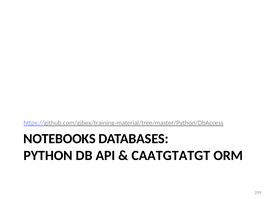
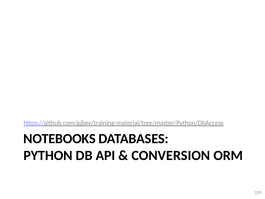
CAATGTATGT: CAATGTATGT -> CONVERSION
